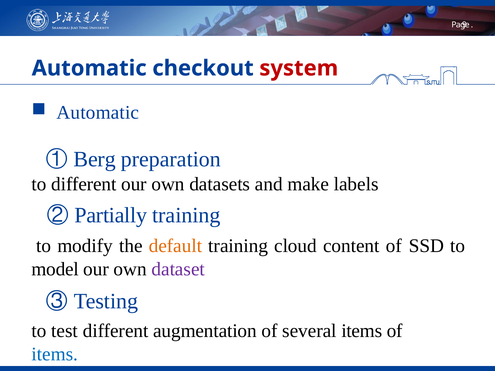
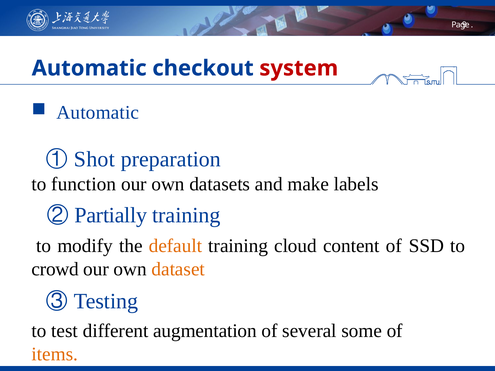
Berg: Berg -> Shot
to different: different -> function
model: model -> crowd
dataset colour: purple -> orange
several items: items -> some
items at (55, 354) colour: blue -> orange
